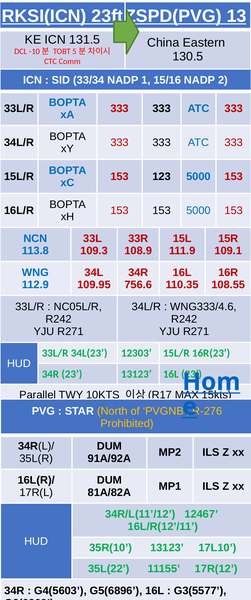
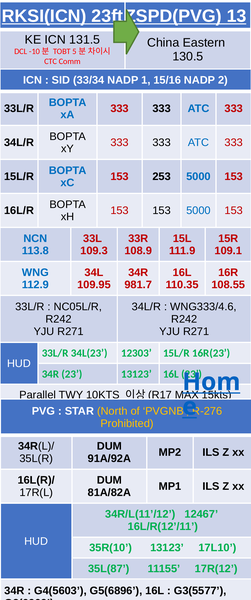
123: 123 -> 253
756.6: 756.6 -> 981.7
35L(22: 35L(22 -> 35L(87
